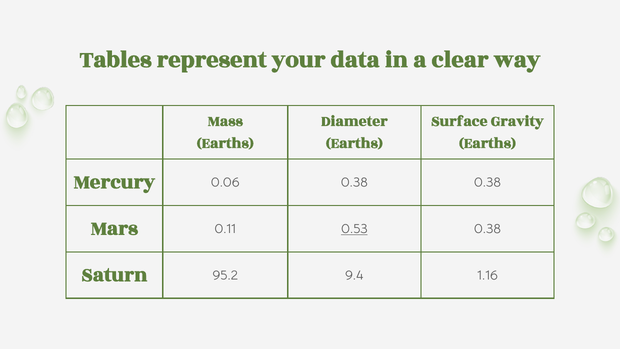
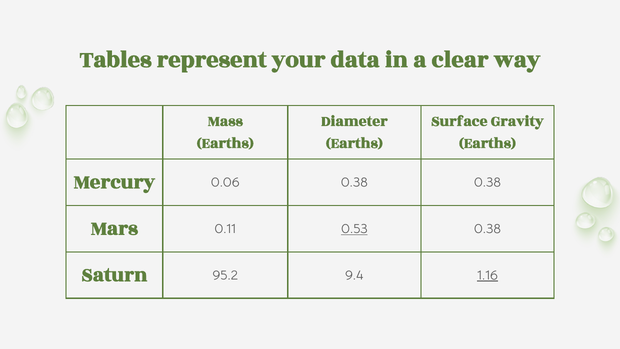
1.16 underline: none -> present
